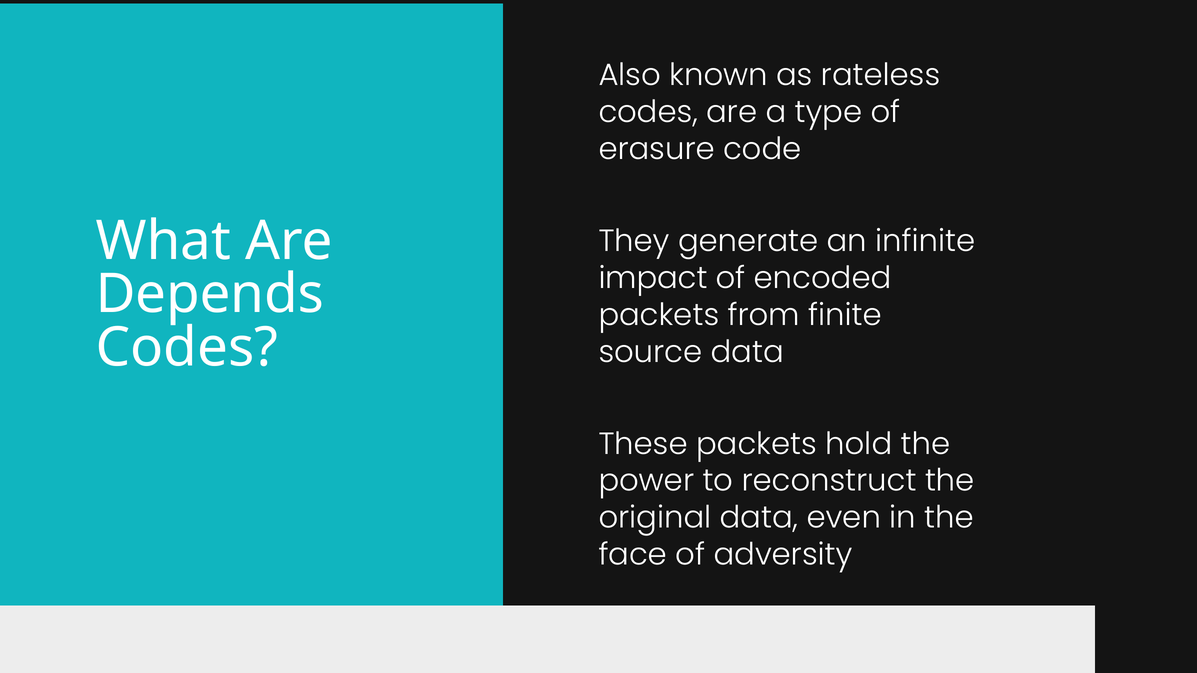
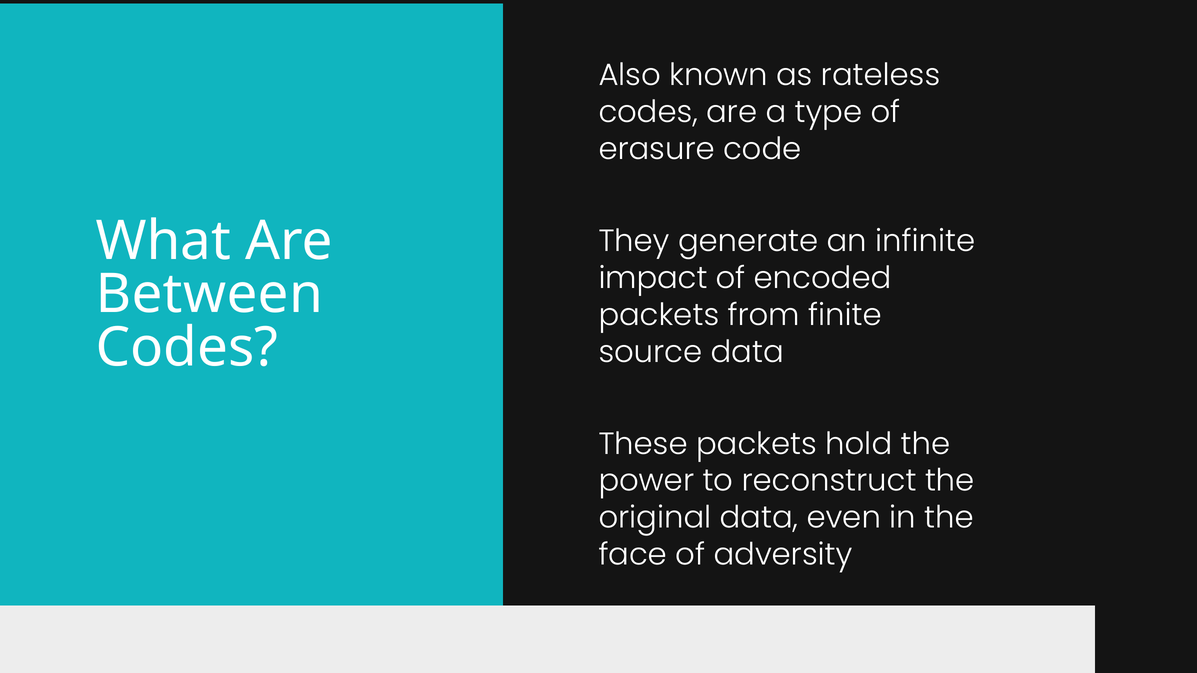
Depends: Depends -> Between
